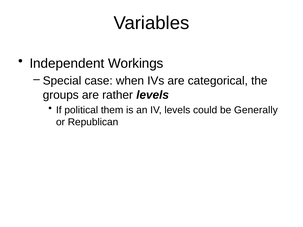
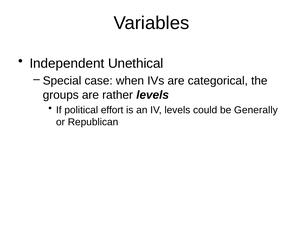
Workings: Workings -> Unethical
them: them -> effort
